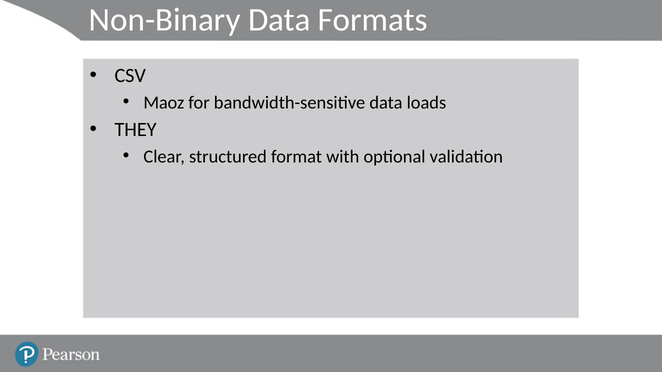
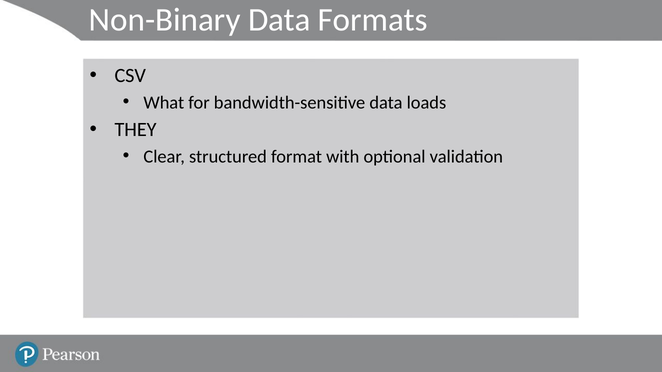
Maoz: Maoz -> What
